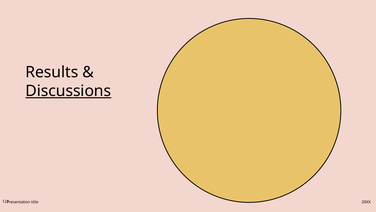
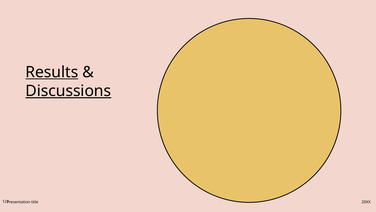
Results underline: none -> present
